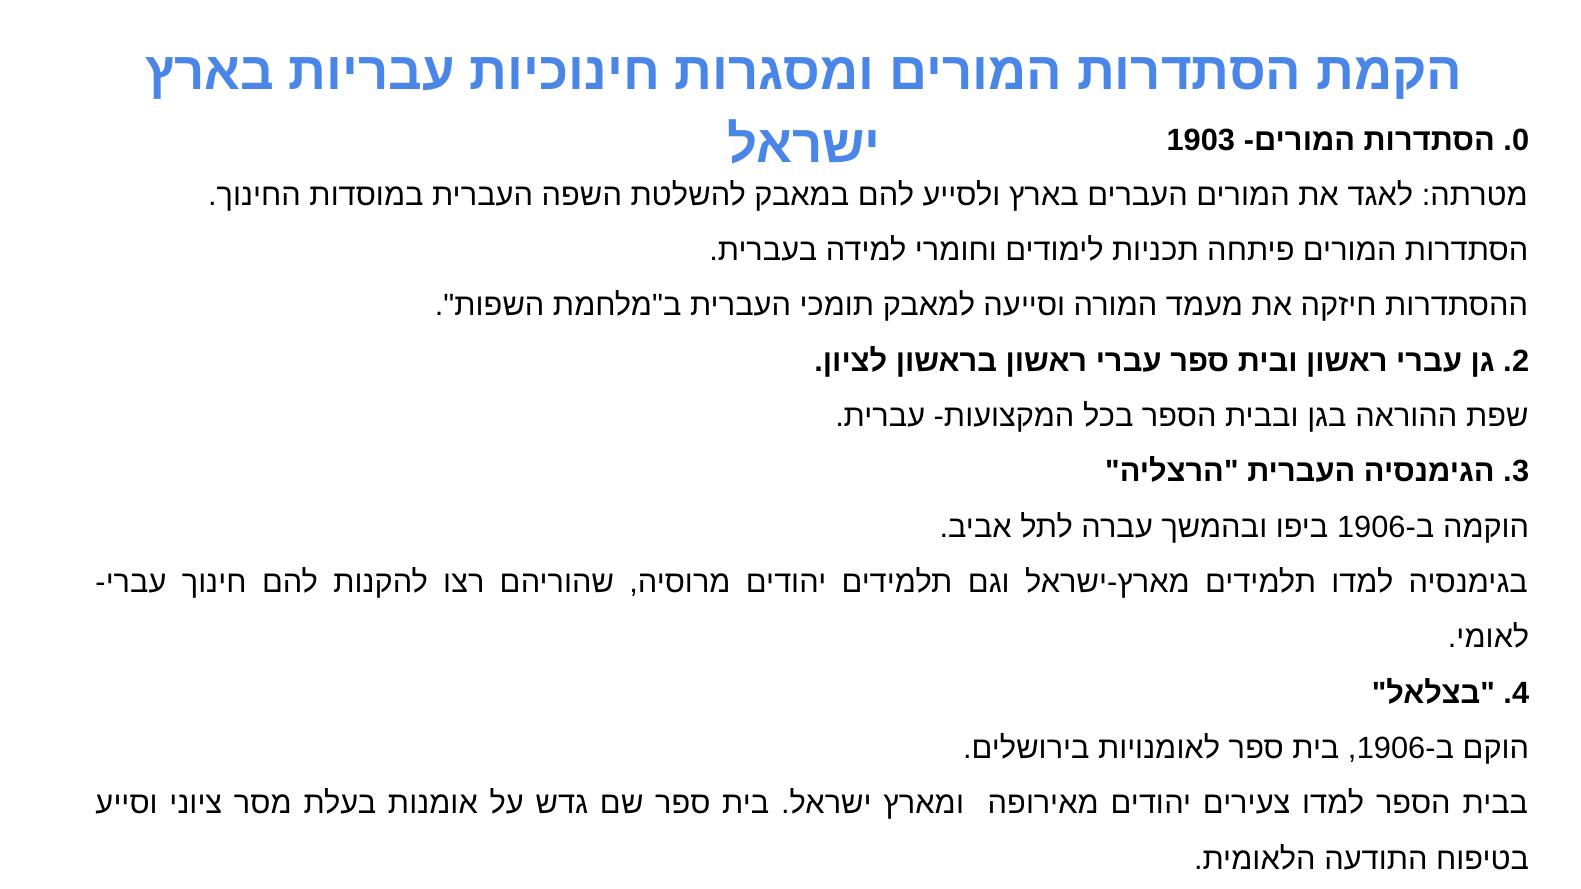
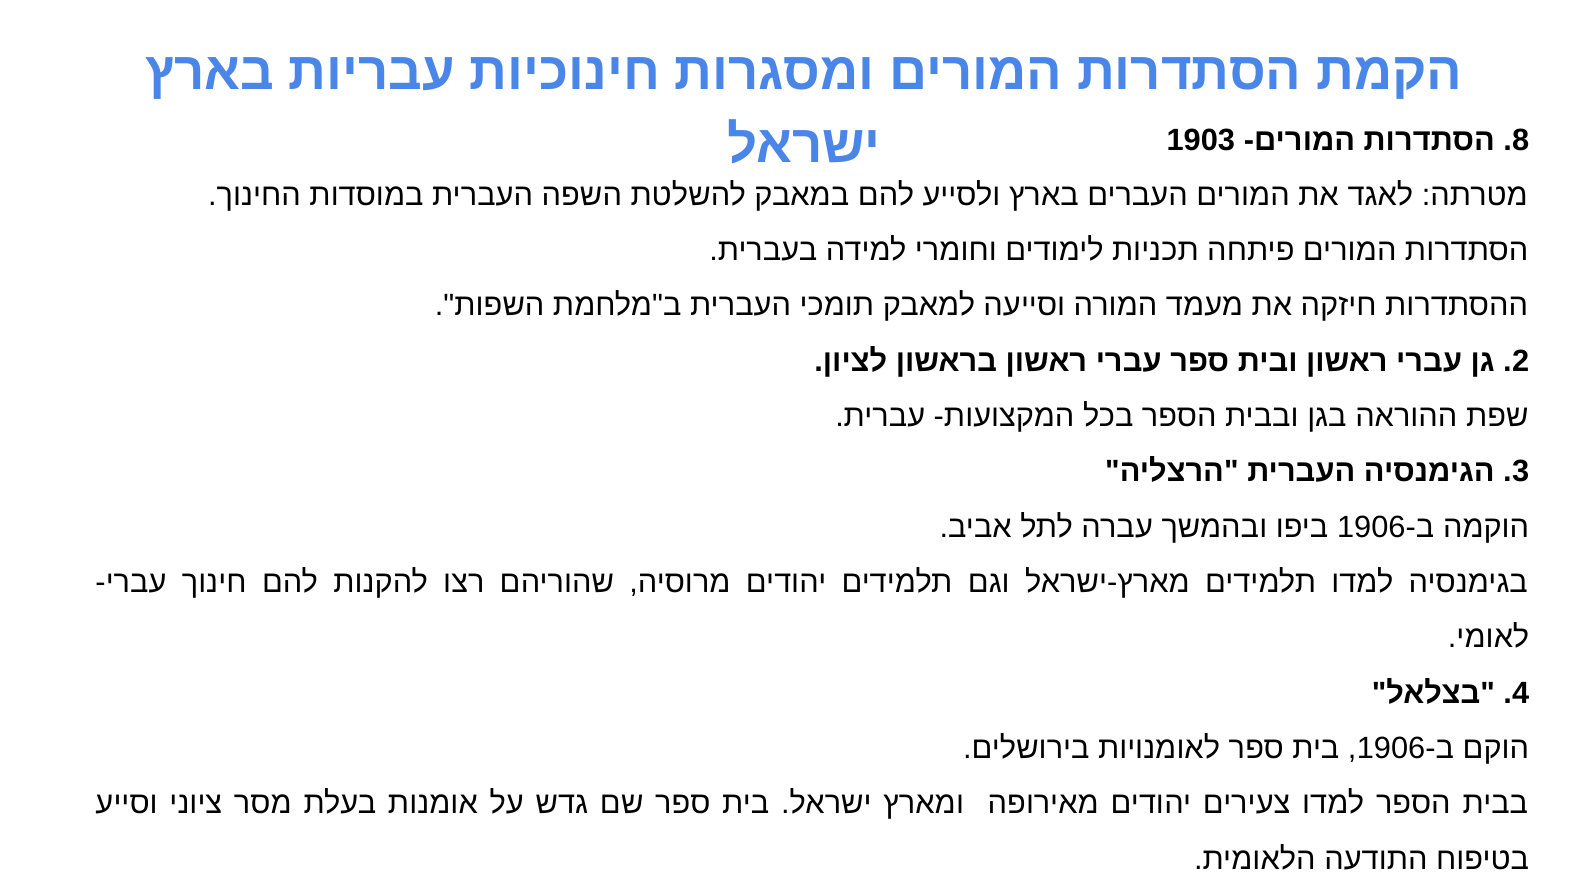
0: 0 -> 8
